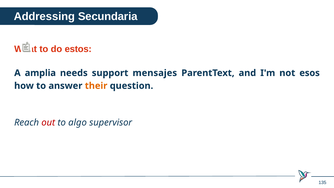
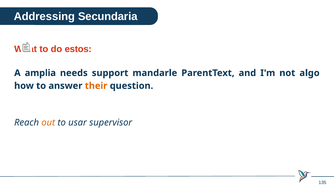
mensajes: mensajes -> mandarle
esos: esos -> algo
out colour: red -> orange
algo: algo -> usar
